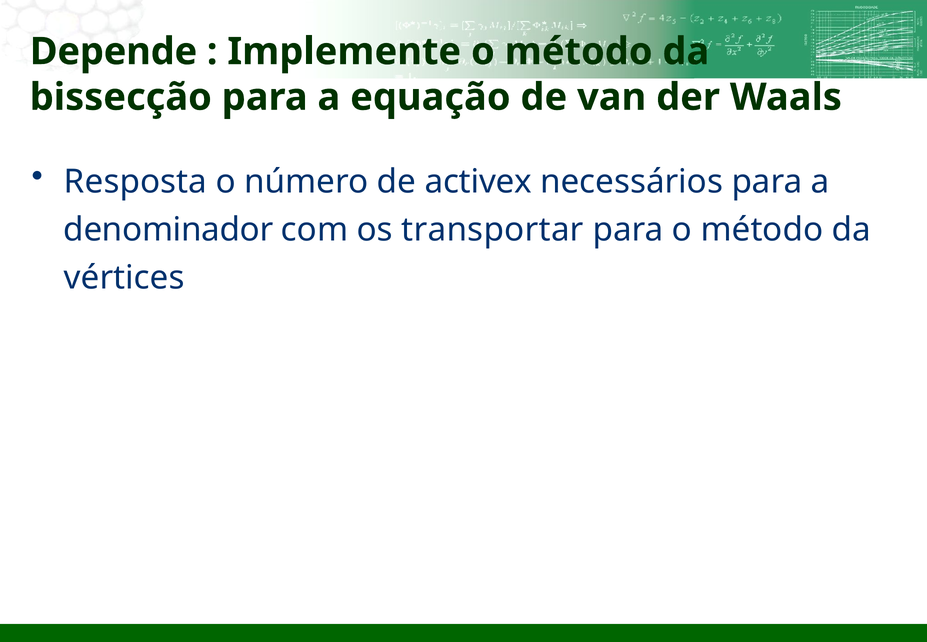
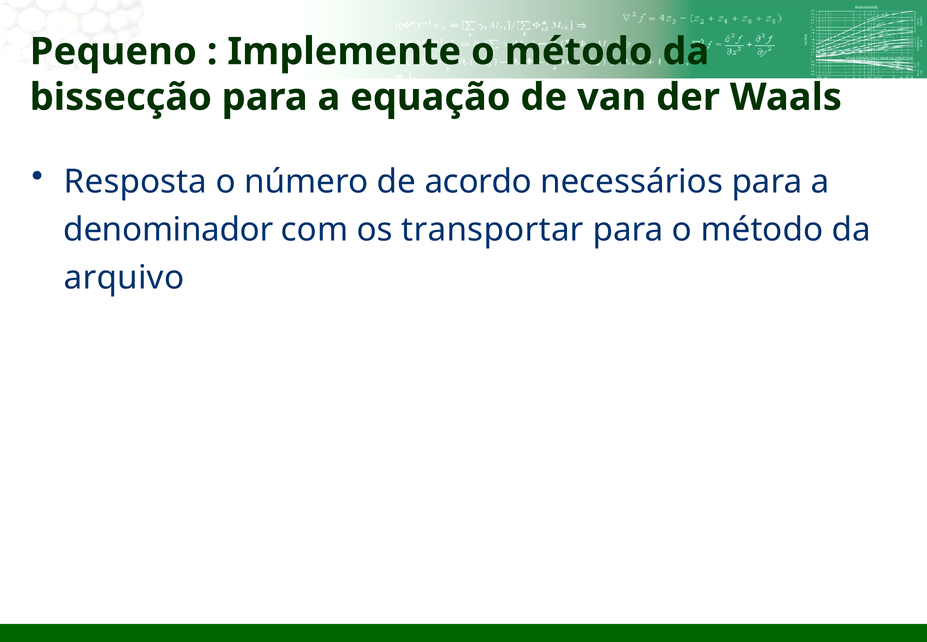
Depende: Depende -> Pequeno
activex: activex -> acordo
vértices: vértices -> arquivo
